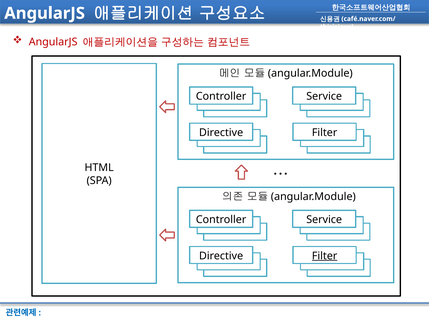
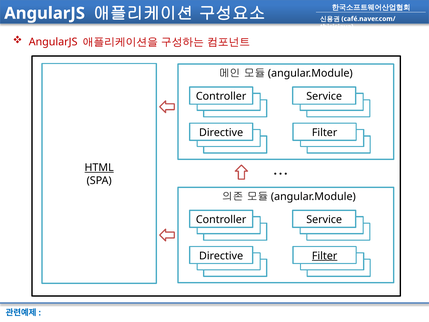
HTML underline: none -> present
